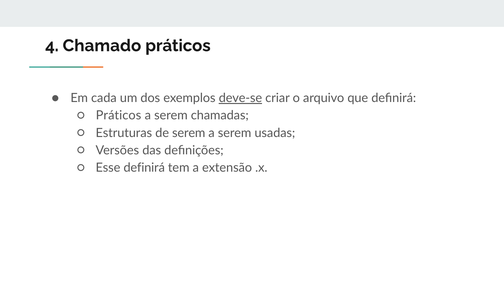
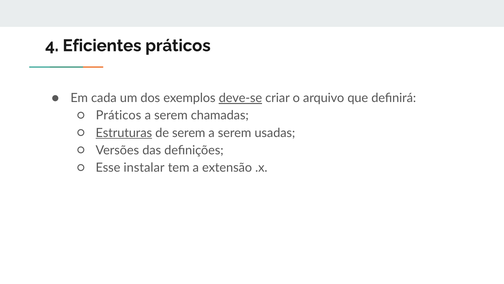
Chamado: Chamado -> Eficientes
Estruturas underline: none -> present
Esse definirá: definirá -> instalar
